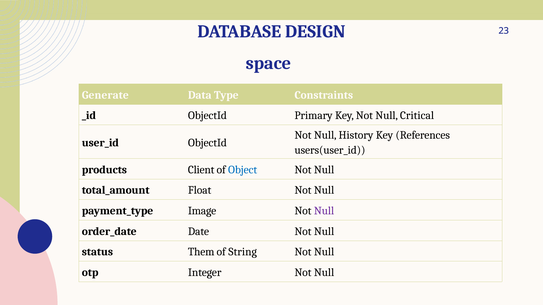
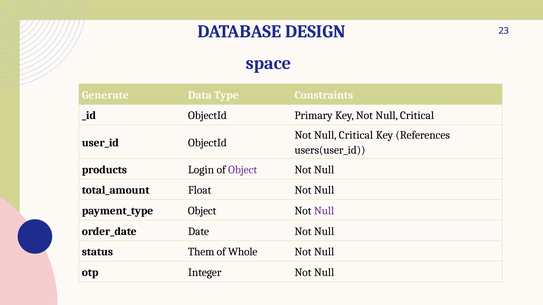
History at (356, 135): History -> Critical
Client: Client -> Login
Object at (243, 170) colour: blue -> purple
Image at (202, 211): Image -> Object
String: String -> Whole
